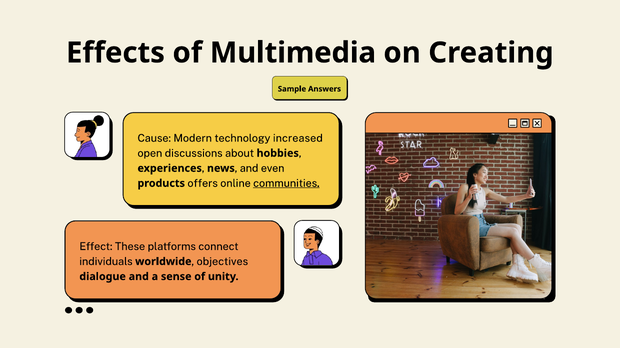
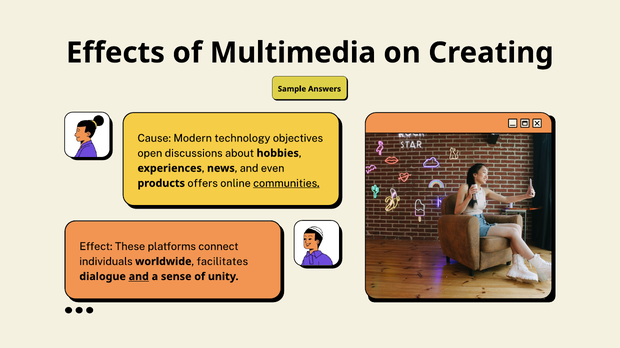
increased: increased -> objectives
objectives: objectives -> facilitates
and at (139, 277) underline: none -> present
